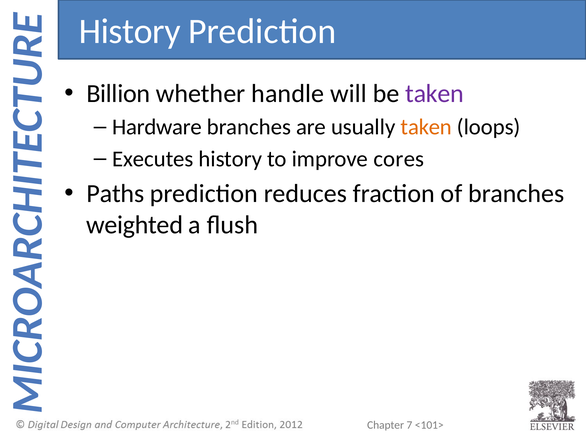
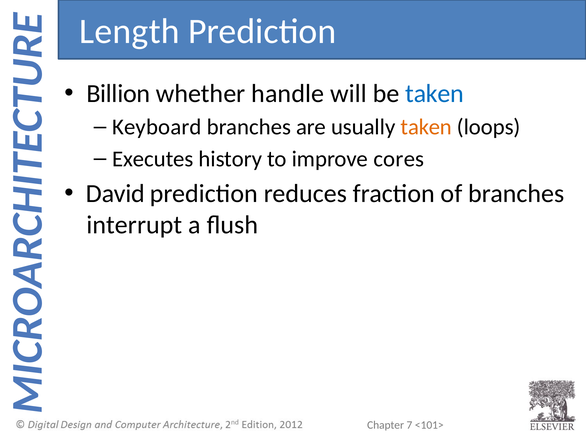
History at (130, 31): History -> Length
taken at (435, 94) colour: purple -> blue
Hardware: Hardware -> Keyboard
Paths: Paths -> David
weighted: weighted -> interrupt
